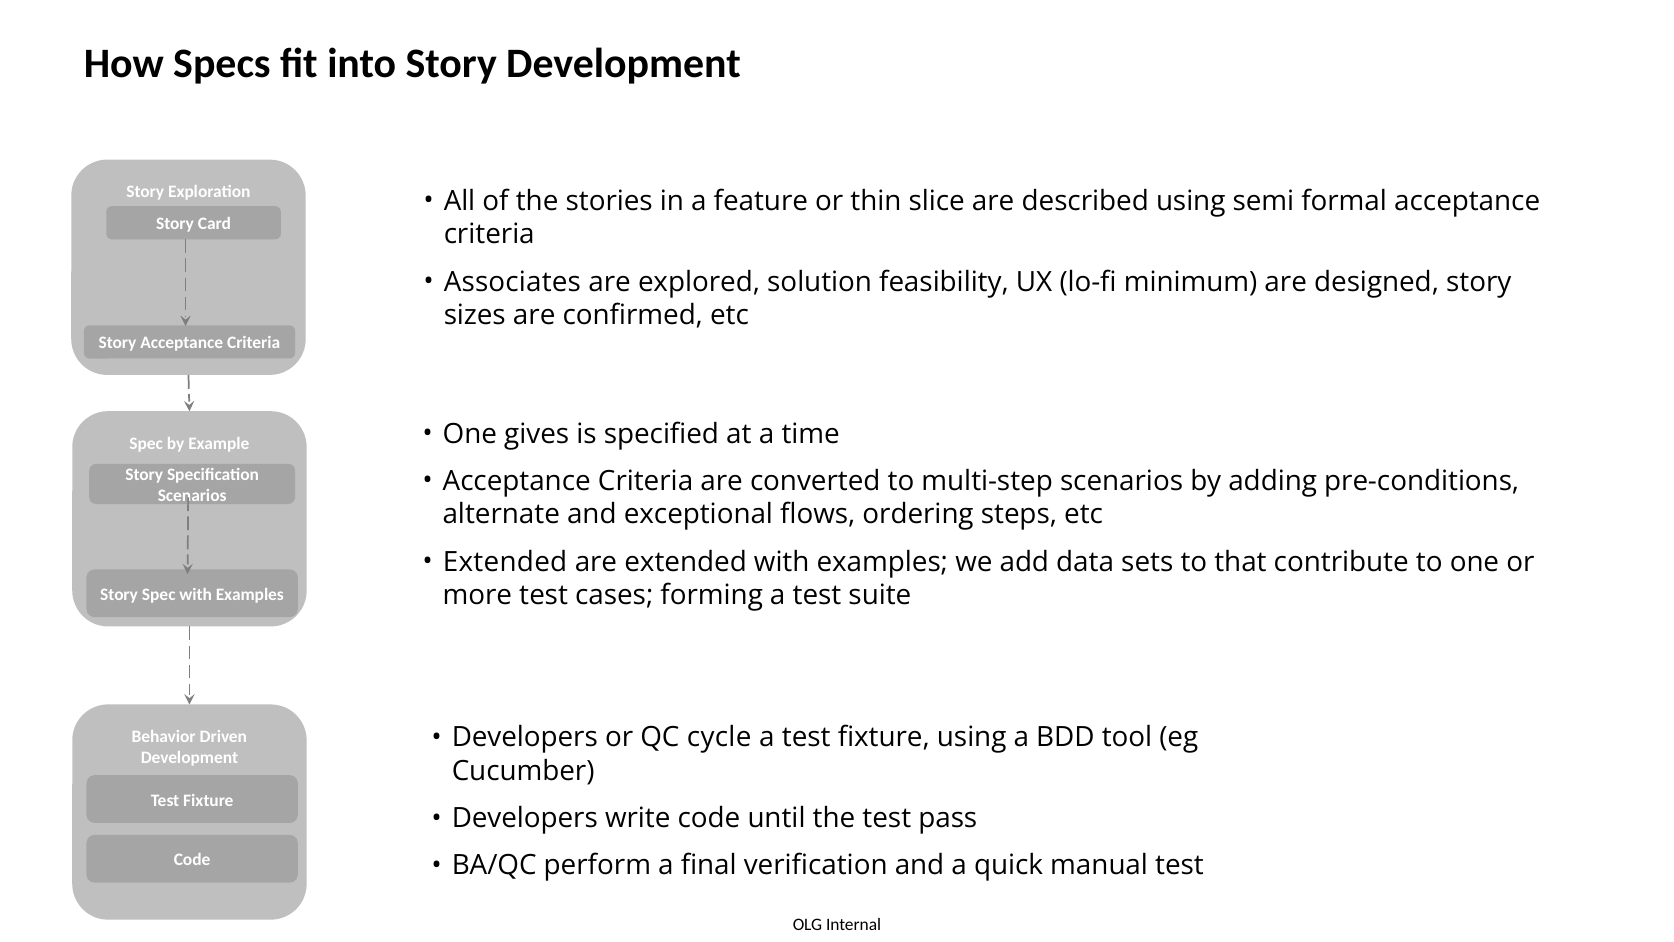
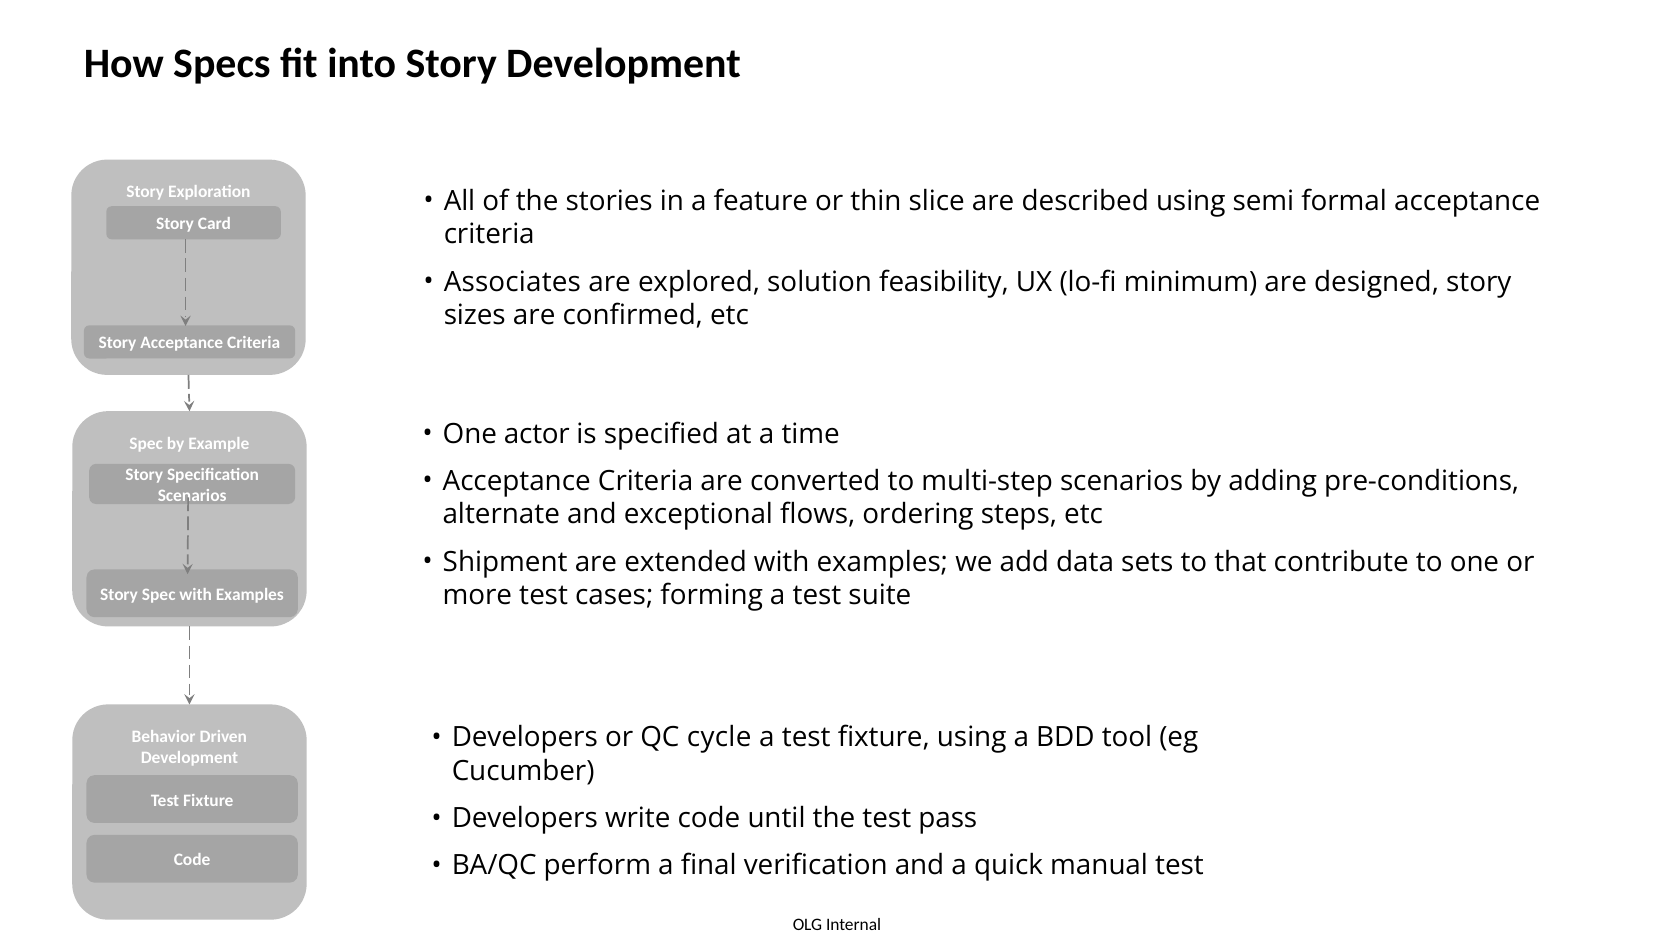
gives: gives -> actor
Extended at (505, 562): Extended -> Shipment
